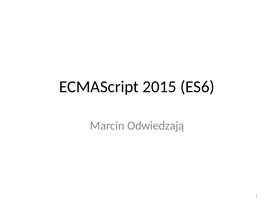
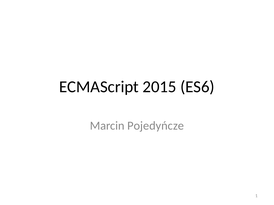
Odwiedzają: Odwiedzają -> Pojedyńcze
